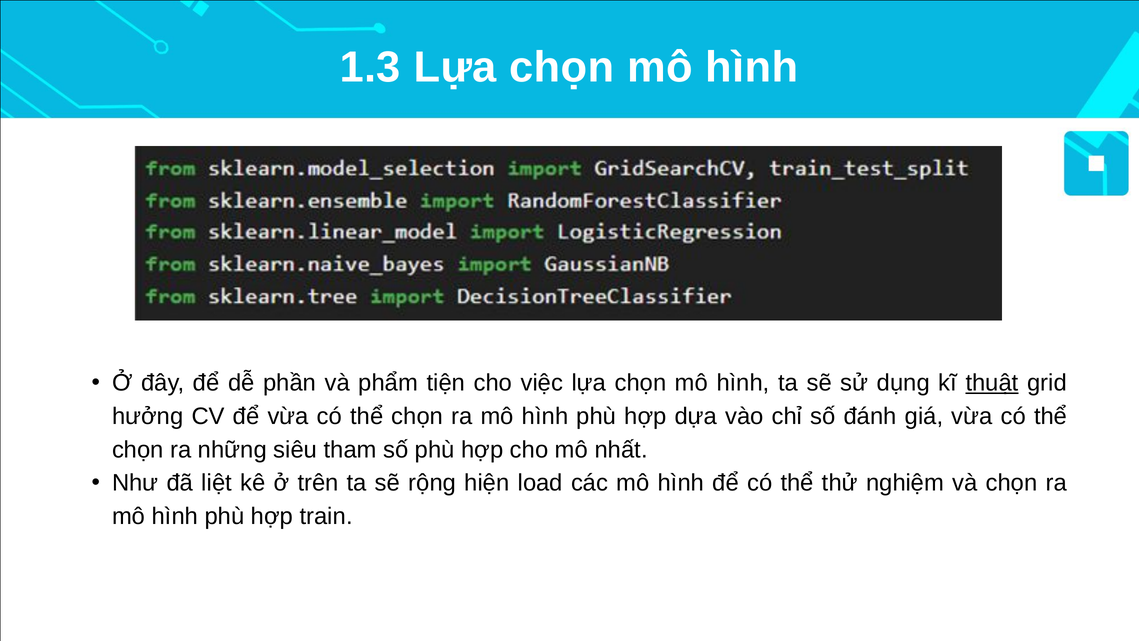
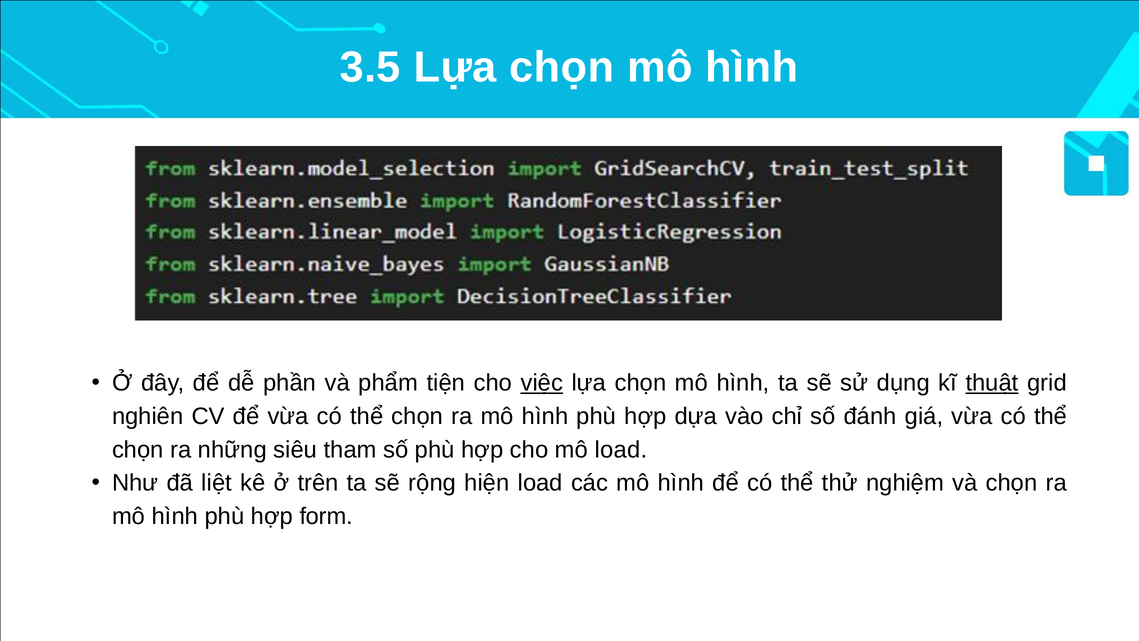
1.3: 1.3 -> 3.5
việc underline: none -> present
hưởng: hưởng -> nghiên
mô nhất: nhất -> load
train: train -> form
